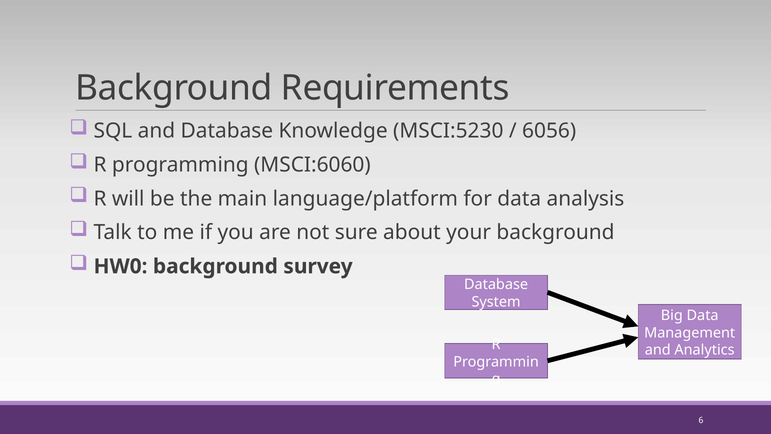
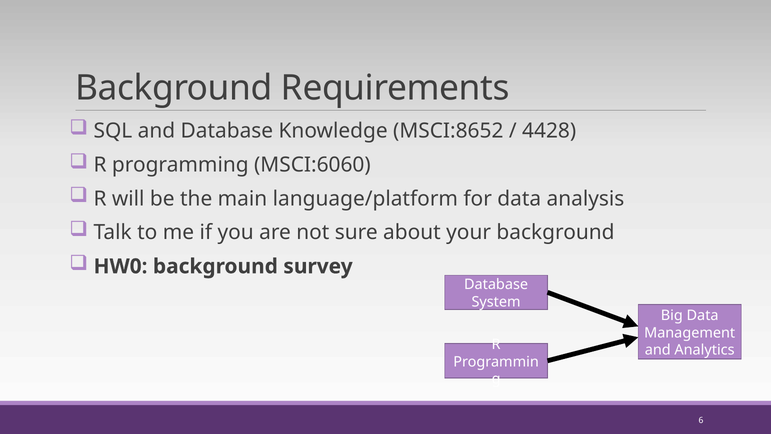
MSCI:5230: MSCI:5230 -> MSCI:8652
6056: 6056 -> 4428
